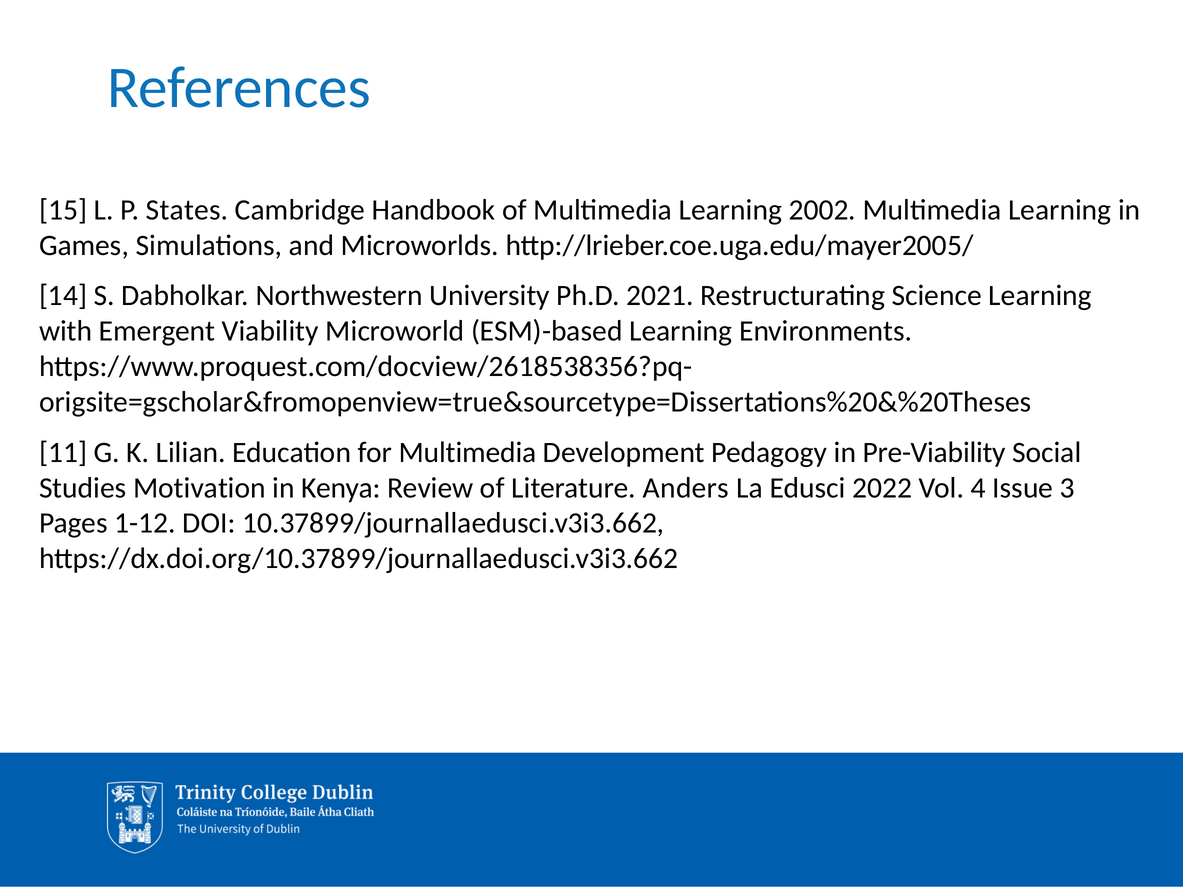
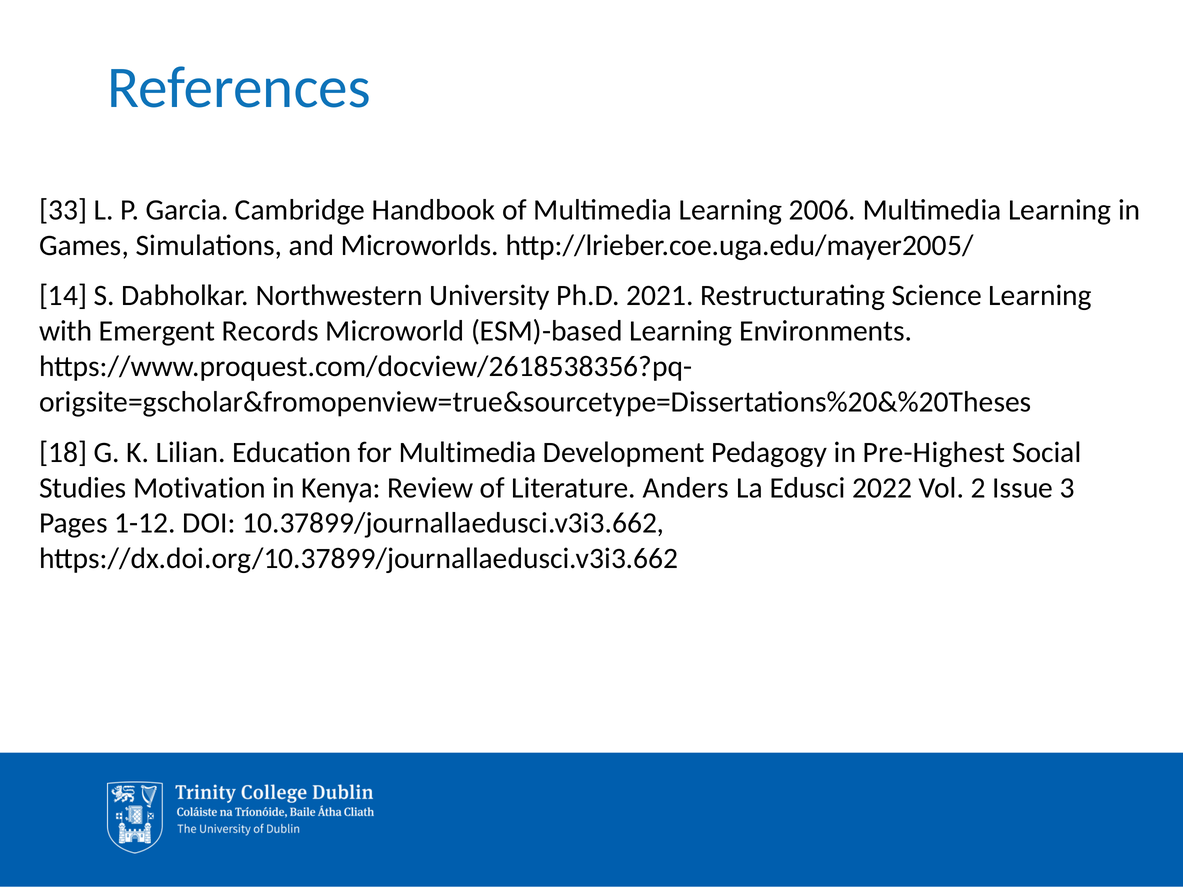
15: 15 -> 33
States: States -> Garcia
2002: 2002 -> 2006
Viability: Viability -> Records
11: 11 -> 18
Pre-Viability: Pre-Viability -> Pre-Highest
4: 4 -> 2
